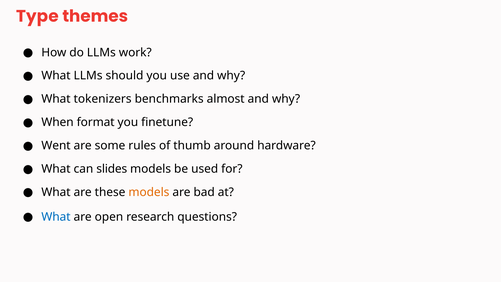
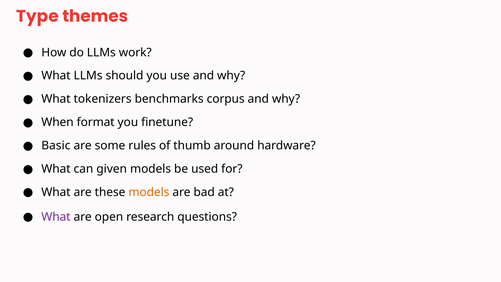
almost: almost -> corpus
Went: Went -> Basic
slides: slides -> given
What at (56, 217) colour: blue -> purple
